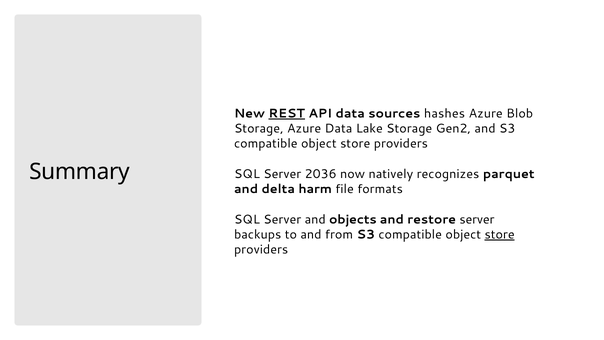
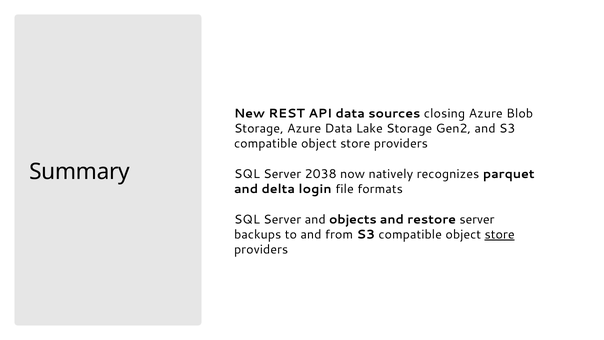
REST underline: present -> none
hashes: hashes -> closing
2036: 2036 -> 2038
harm: harm -> login
